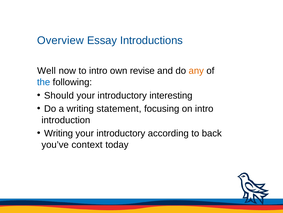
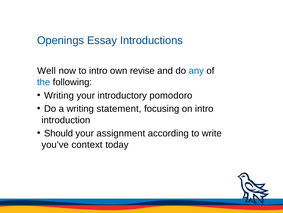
Overview: Overview -> Openings
any colour: orange -> blue
Should at (59, 95): Should -> Writing
interesting: interesting -> pomodoro
Writing at (59, 133): Writing -> Should
introductory at (121, 133): introductory -> assignment
back: back -> write
